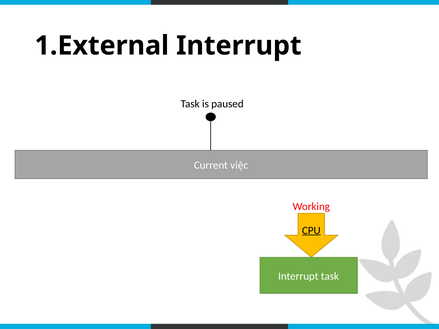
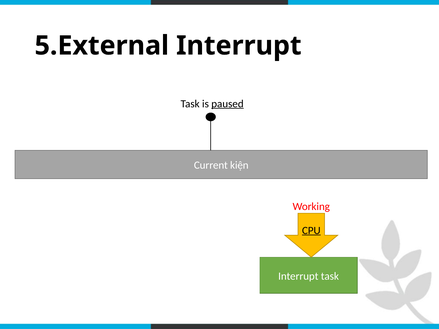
1.External: 1.External -> 5.External
paused underline: none -> present
việc: việc -> kiện
